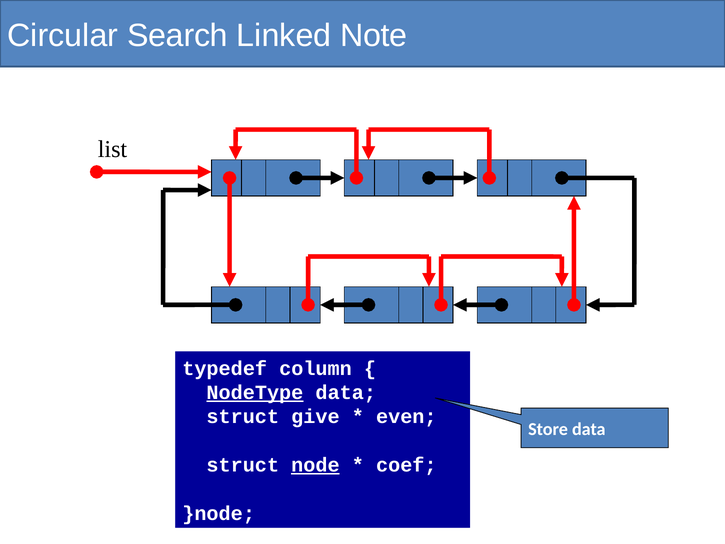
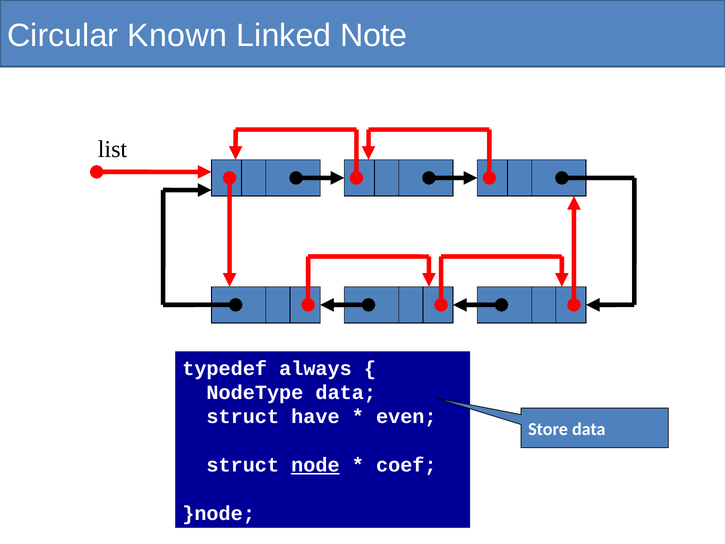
Search: Search -> Known
column: column -> always
NodeType underline: present -> none
give: give -> have
